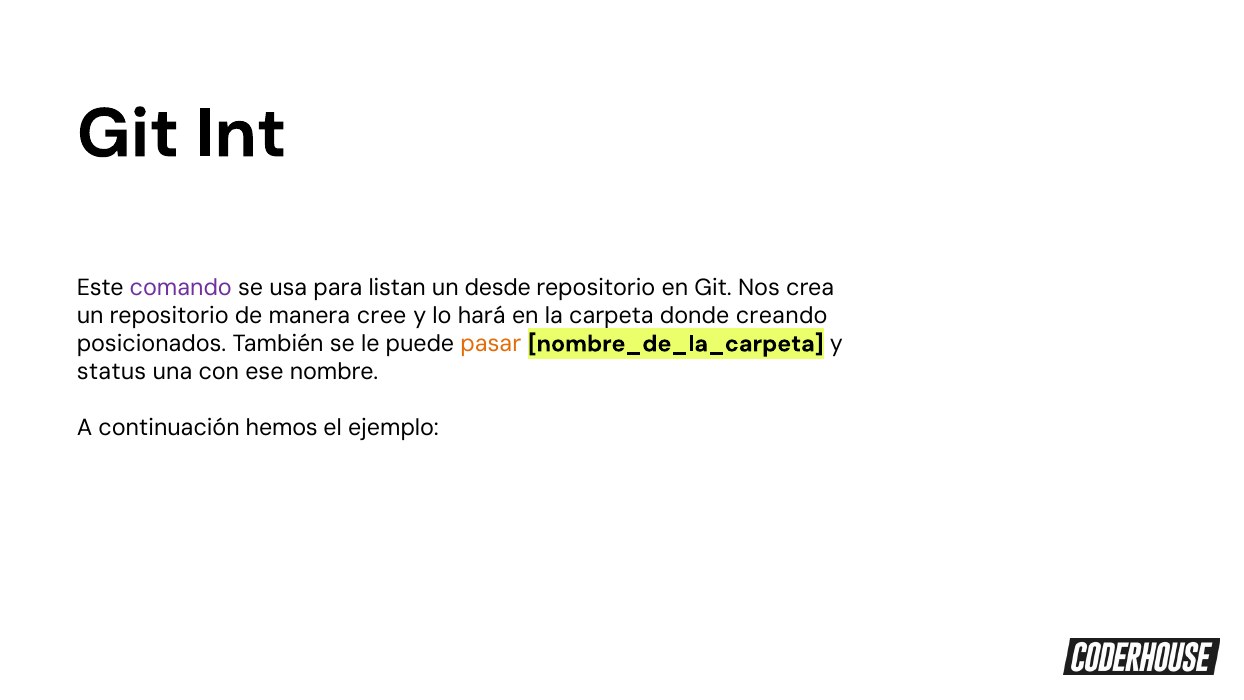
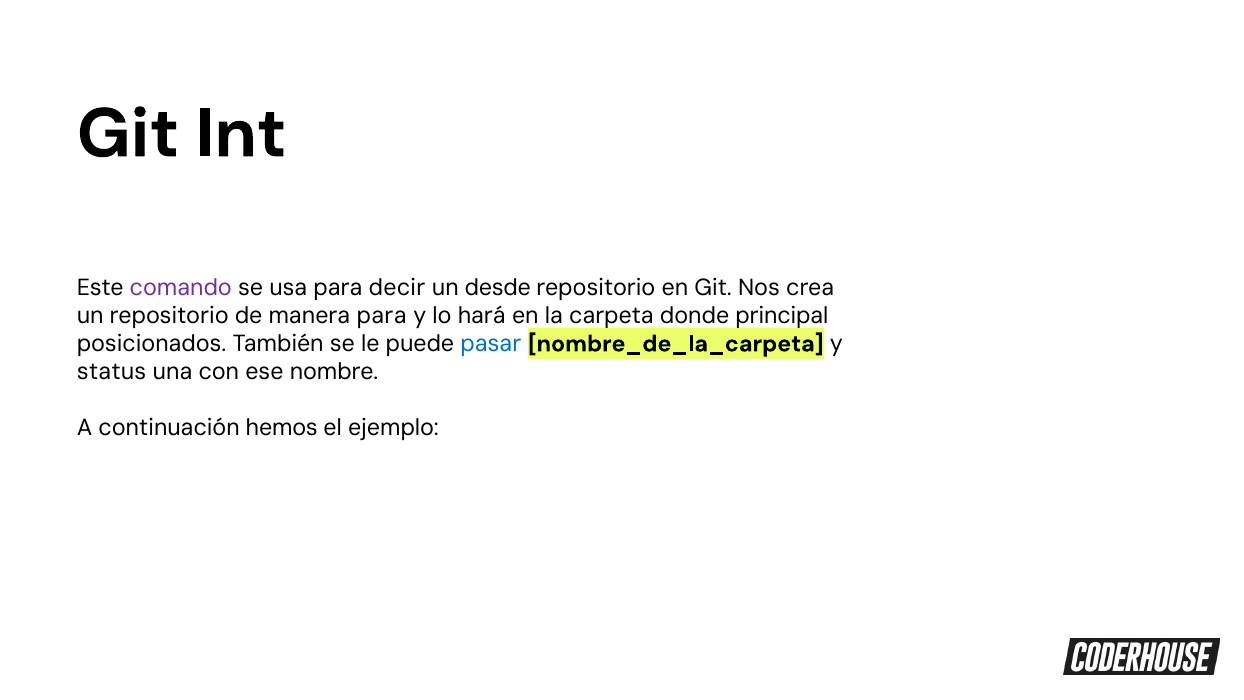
listan: listan -> decir
manera cree: cree -> para
creando: creando -> principal
pasar colour: orange -> blue
